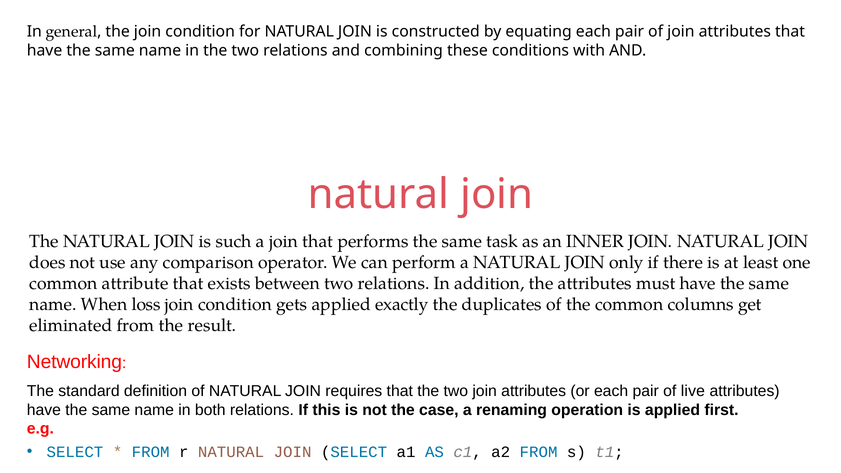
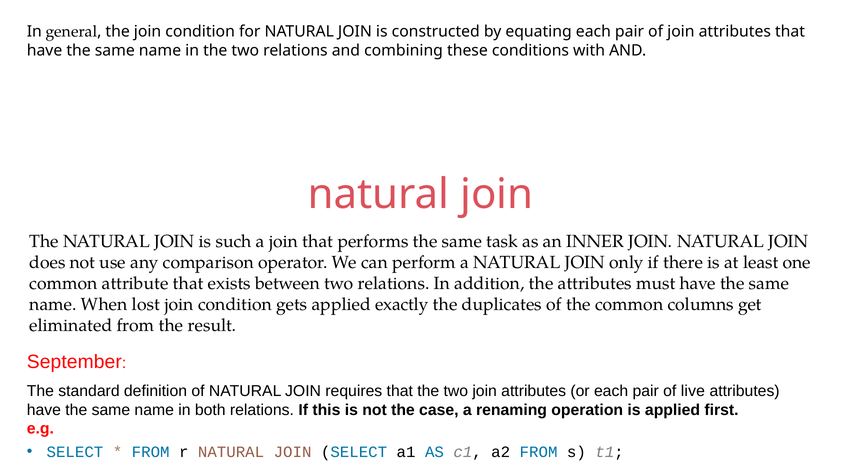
loss: loss -> lost
Networking: Networking -> September
